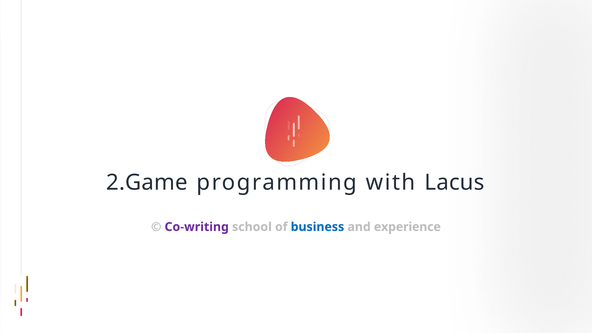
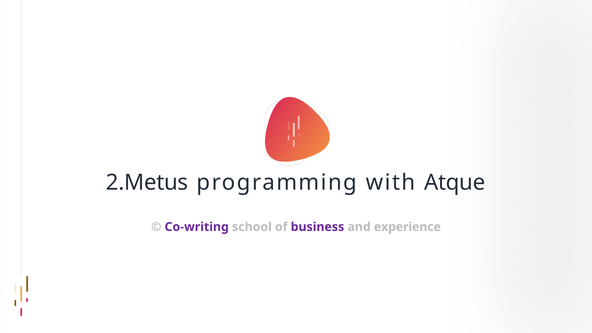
2.Game: 2.Game -> 2.Metus
Lacus: Lacus -> Atque
business colour: blue -> purple
